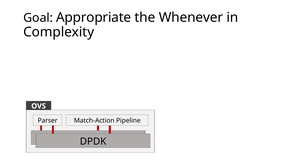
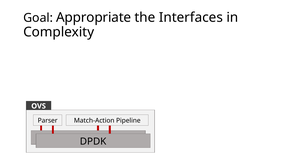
Whenever: Whenever -> Interfaces
